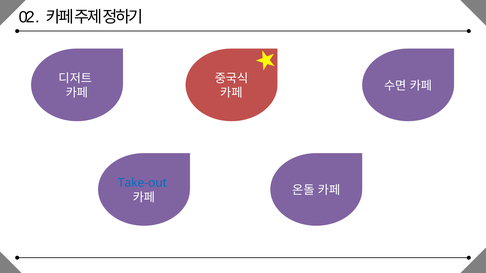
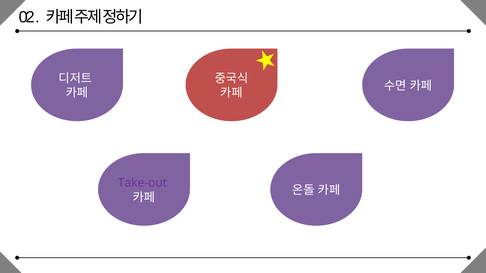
Take-out colour: blue -> purple
